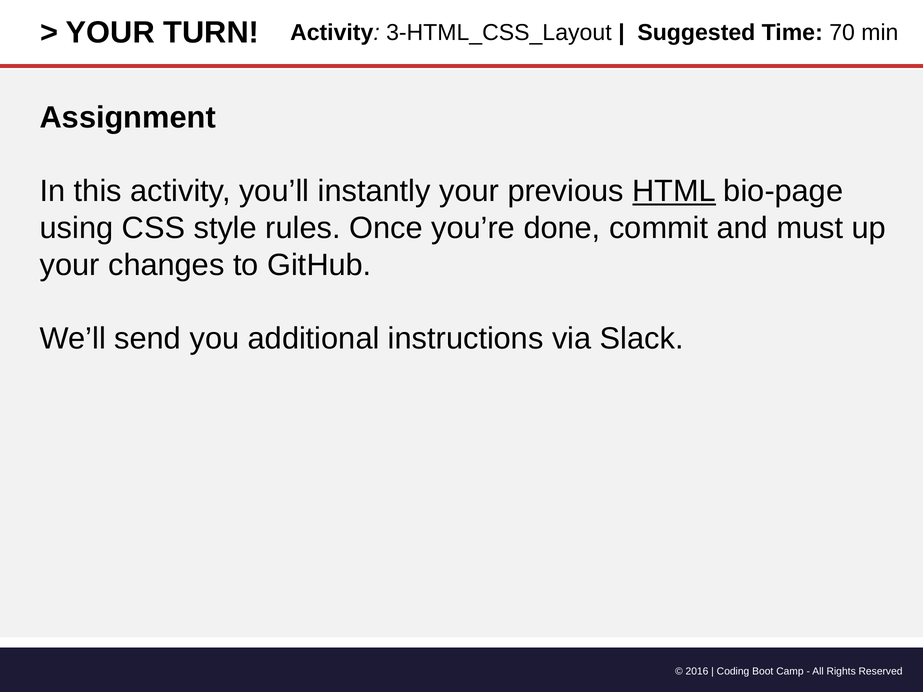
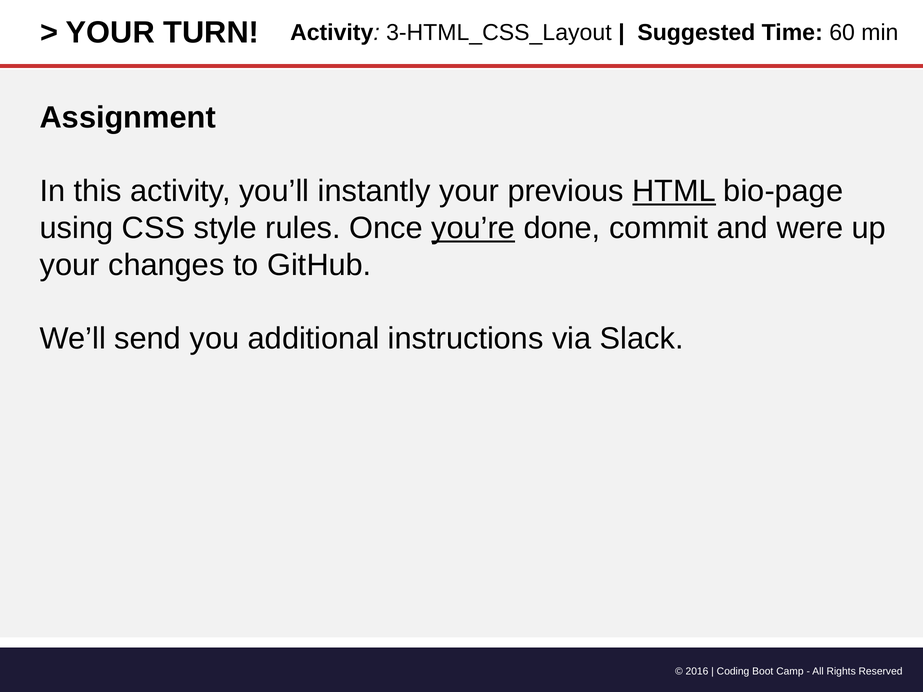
70: 70 -> 60
you’re underline: none -> present
must: must -> were
